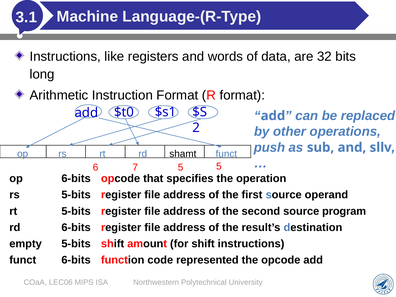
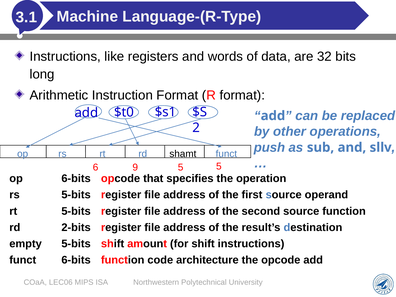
7: 7 -> 9
source program: program -> function
rd 6-bits: 6-bits -> 2-bits
represented: represented -> architecture
